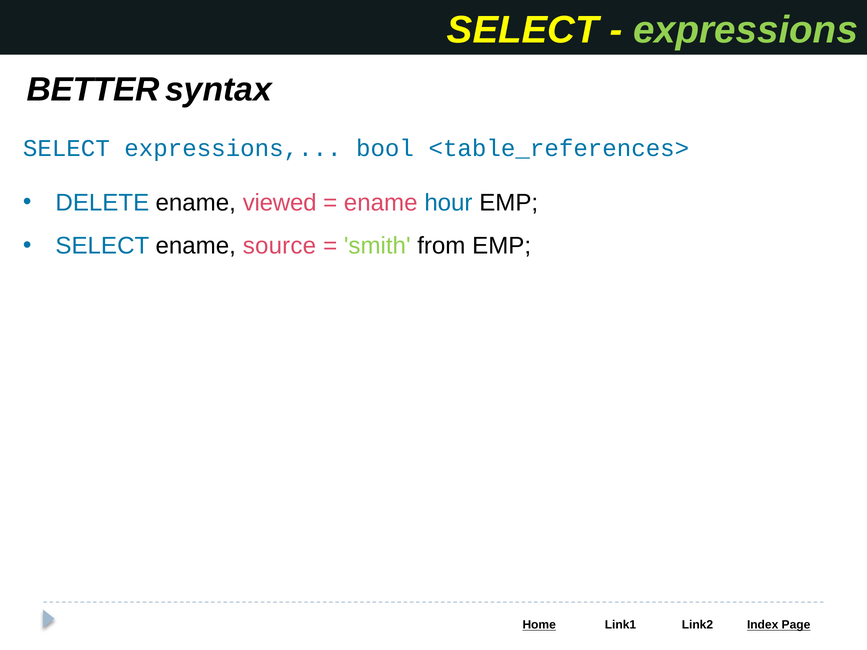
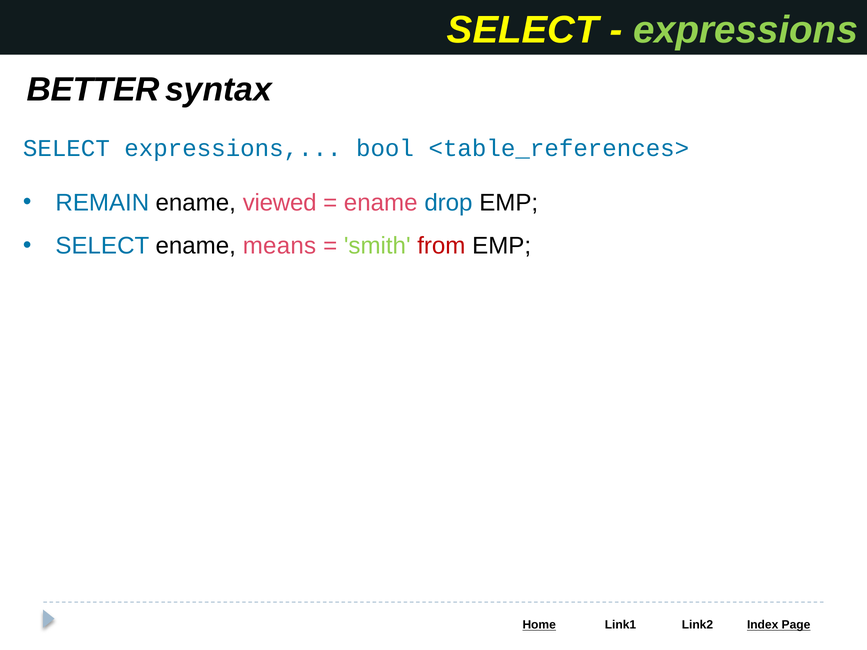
DELETE: DELETE -> REMAIN
hour: hour -> drop
source: source -> means
from colour: black -> red
